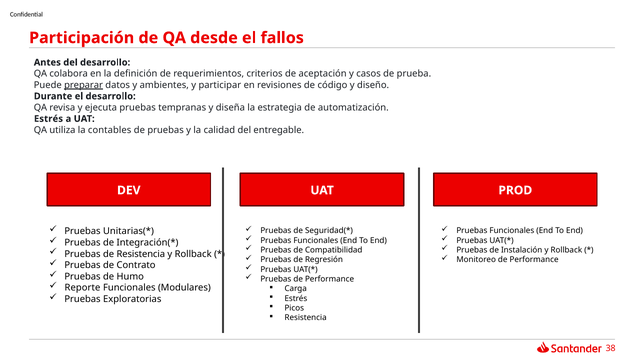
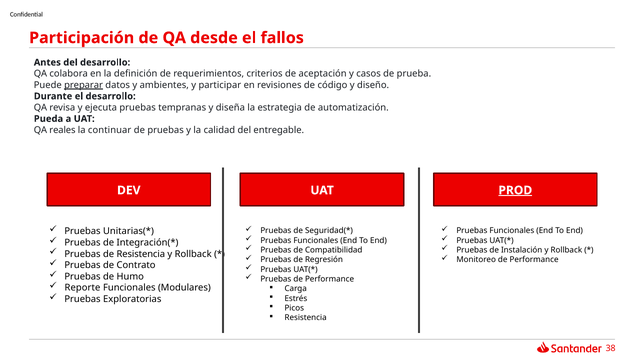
Estrés at (48, 119): Estrés -> Pueda
utiliza: utiliza -> reales
contables: contables -> continuar
PROD underline: none -> present
